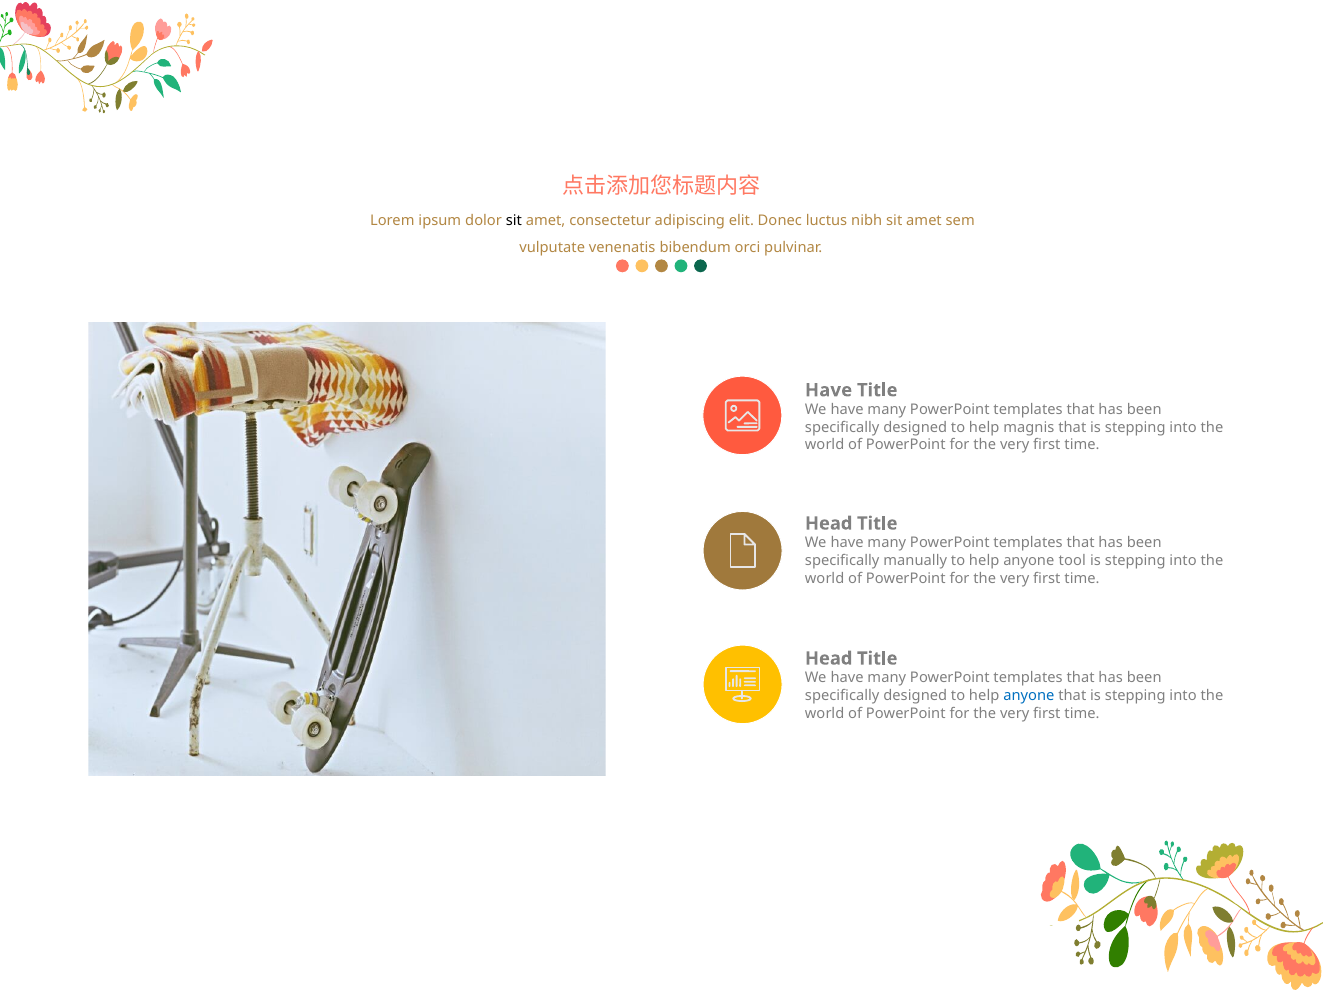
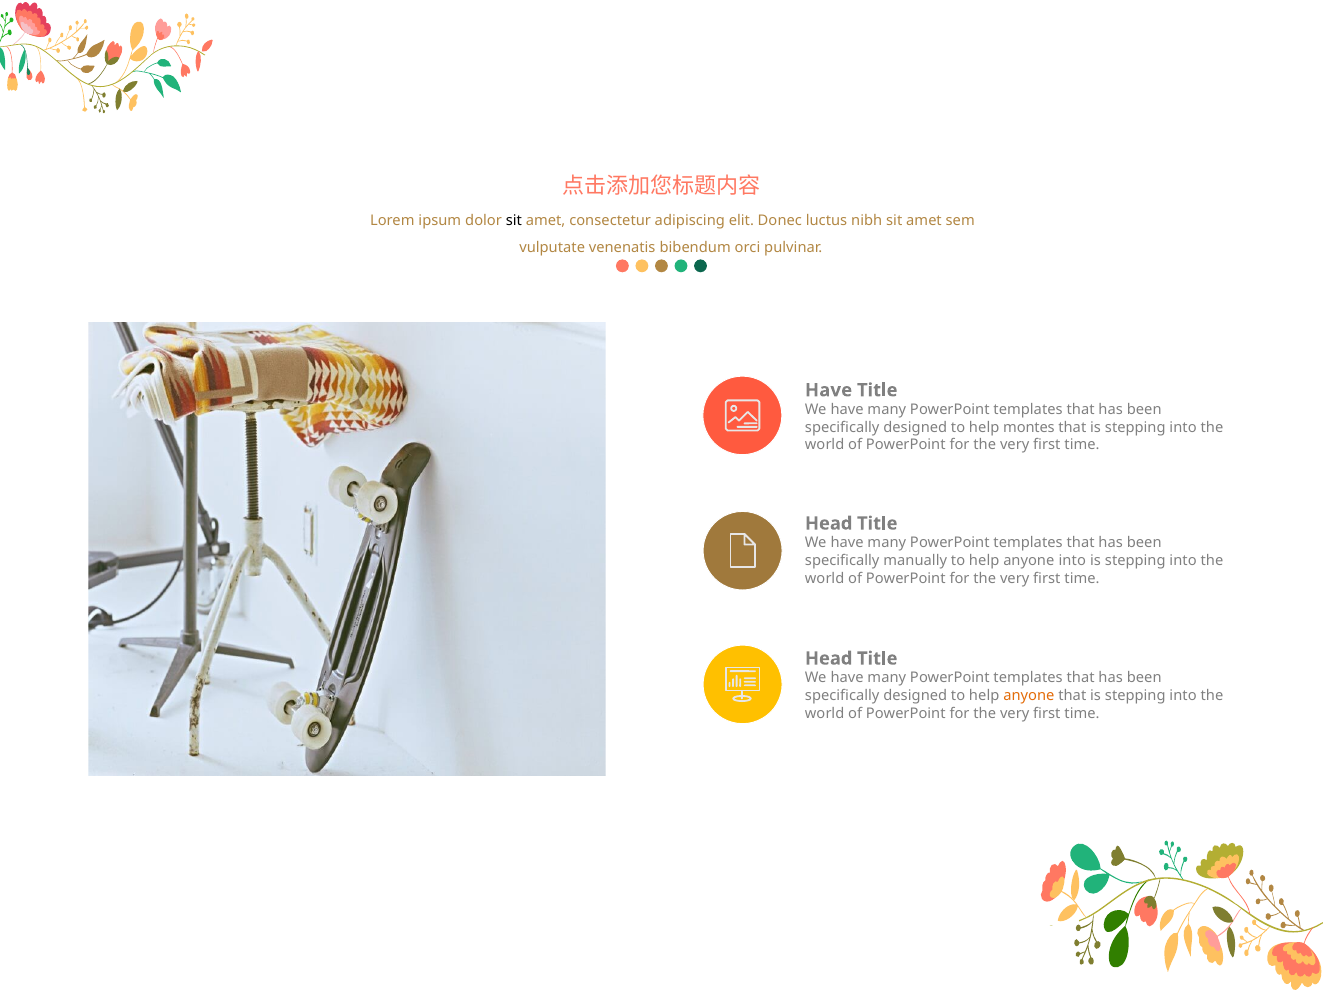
magnis: magnis -> montes
anyone tool: tool -> into
anyone at (1029, 696) colour: blue -> orange
